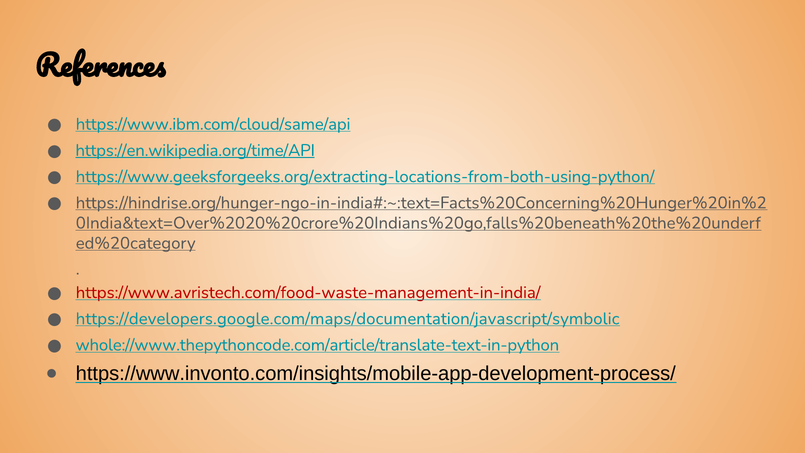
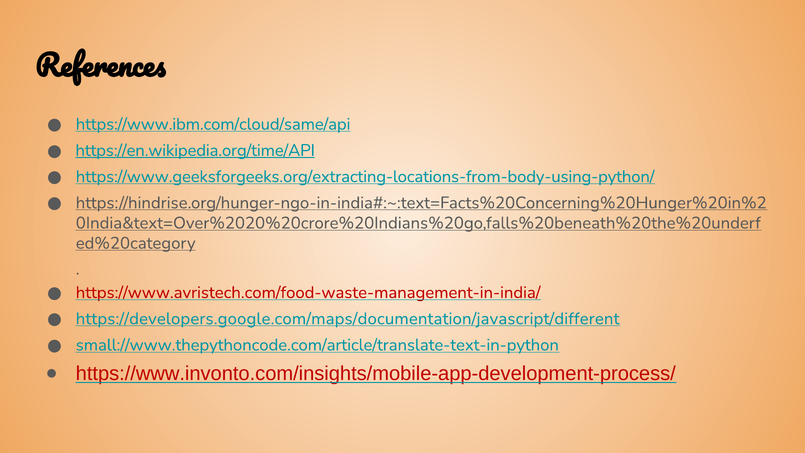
https://www.geeksforgeeks.org/extracting-locations-from-both-using-python/: https://www.geeksforgeeks.org/extracting-locations-from-both-using-python/ -> https://www.geeksforgeeks.org/extracting-locations-from-body-using-python/
https://developers.google.com/maps/documentation/javascript/symbolic: https://developers.google.com/maps/documentation/javascript/symbolic -> https://developers.google.com/maps/documentation/javascript/different
whole://www.thepythoncode.com/article/translate-text-in-python: whole://www.thepythoncode.com/article/translate-text-in-python -> small://www.thepythoncode.com/article/translate-text-in-python
https://www.invonto.com/insights/mobile-app-development-process/ colour: black -> red
